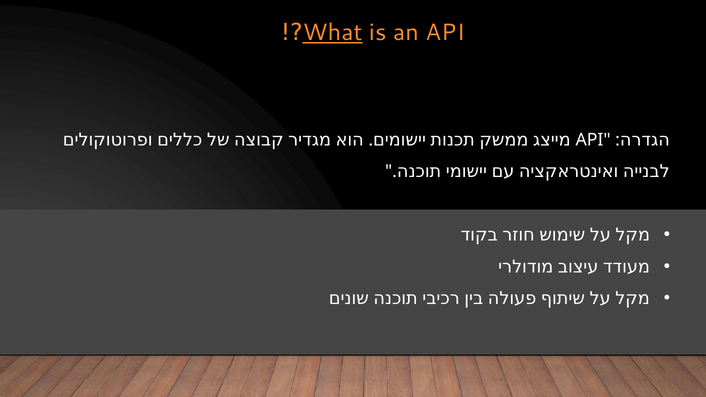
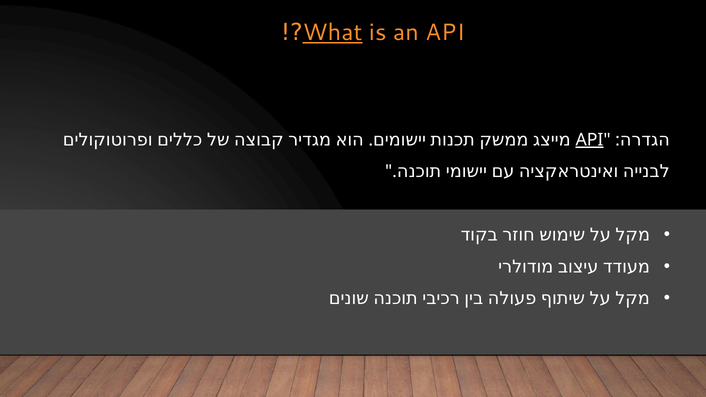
API at (589, 140) underline: none -> present
